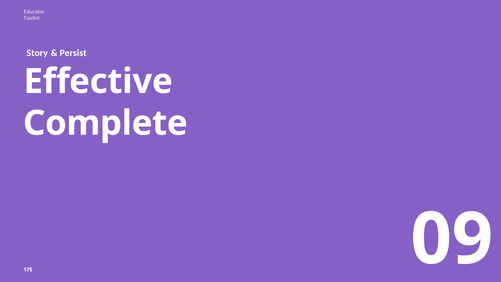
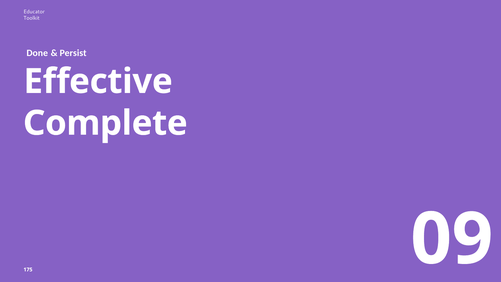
Story: Story -> Done
